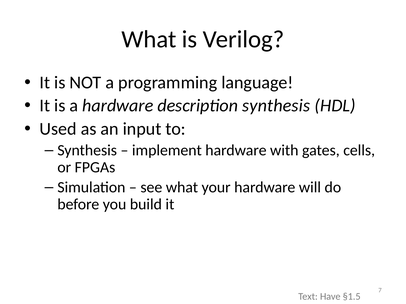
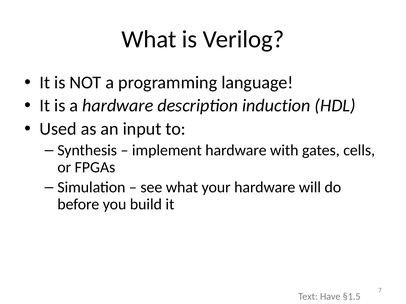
description synthesis: synthesis -> induction
